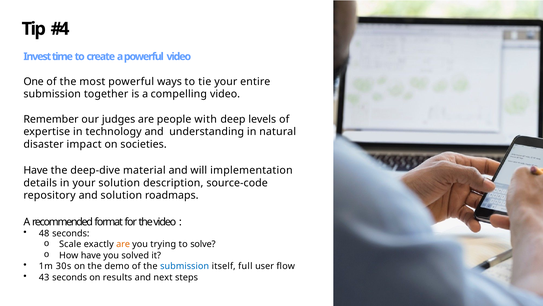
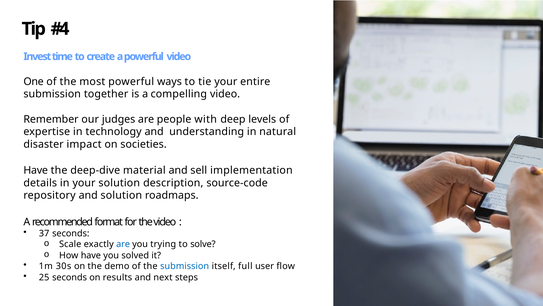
will: will -> sell
48: 48 -> 37
are at (123, 244) colour: orange -> blue
43 at (44, 277): 43 -> 25
